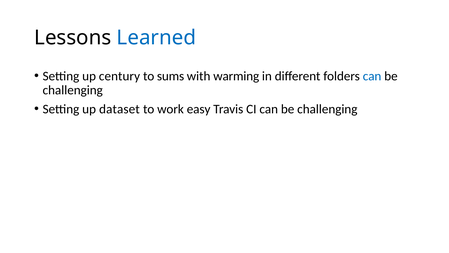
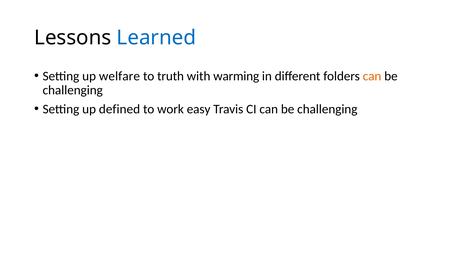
century: century -> welfare
sums: sums -> truth
can at (372, 76) colour: blue -> orange
dataset: dataset -> defined
